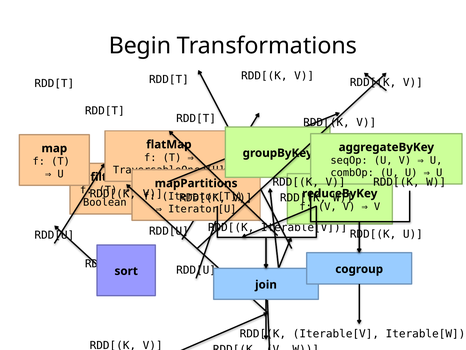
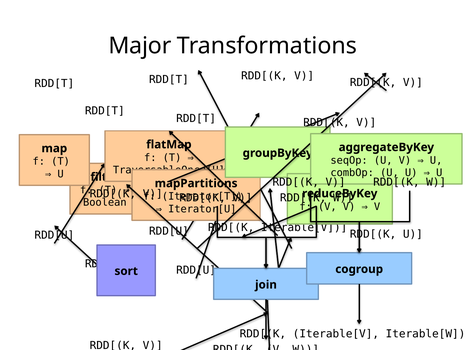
Begin: Begin -> Major
